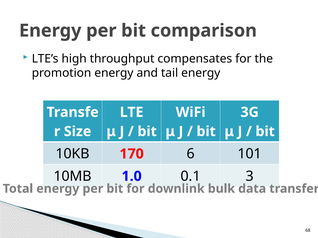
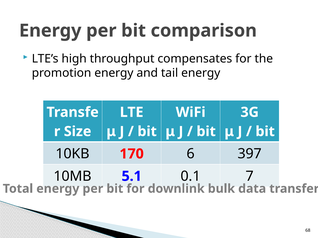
101: 101 -> 397
1.0: 1.0 -> 5.1
3: 3 -> 7
